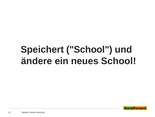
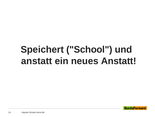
ändere at (37, 61): ändere -> anstatt
neues School: School -> Anstatt
